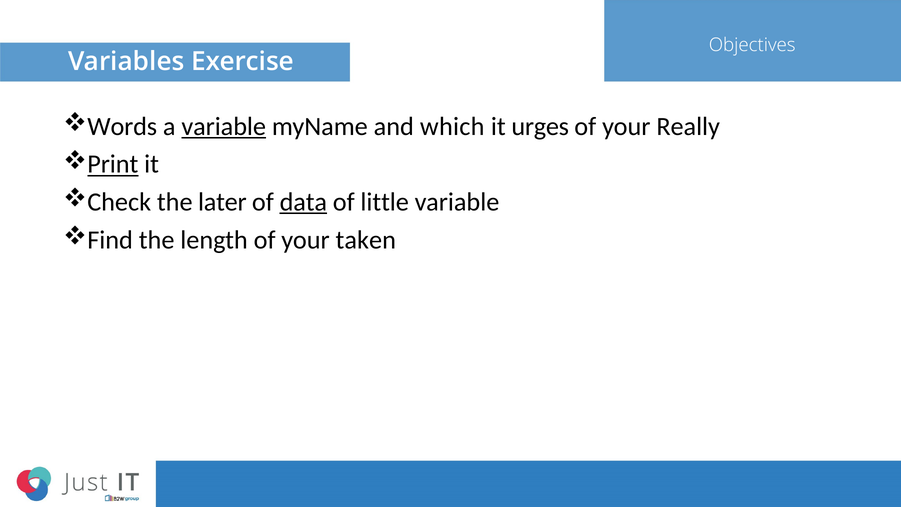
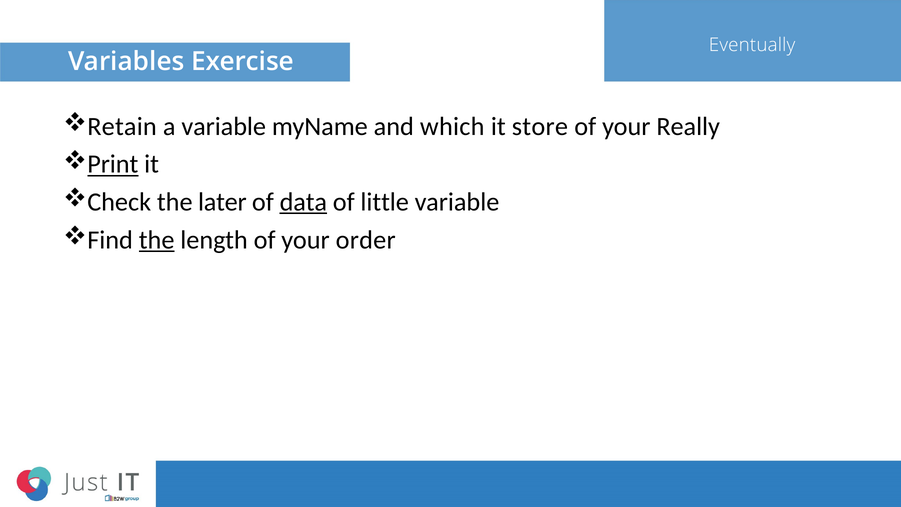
Objectives: Objectives -> Eventually
Words: Words -> Retain
variable at (224, 126) underline: present -> none
urges: urges -> store
the at (157, 240) underline: none -> present
taken: taken -> order
